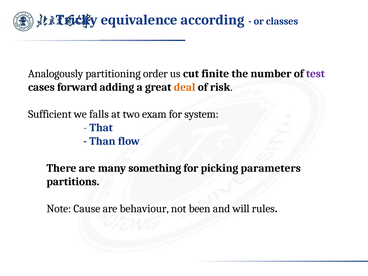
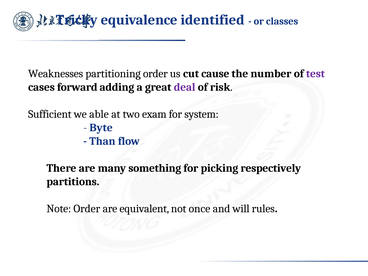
according: according -> identified
Analogously: Analogously -> Weaknesses
finite: finite -> cause
deal colour: orange -> purple
falls: falls -> able
That: That -> Byte
parameters: parameters -> respectively
Note Cause: Cause -> Order
behaviour: behaviour -> equivalent
been: been -> once
